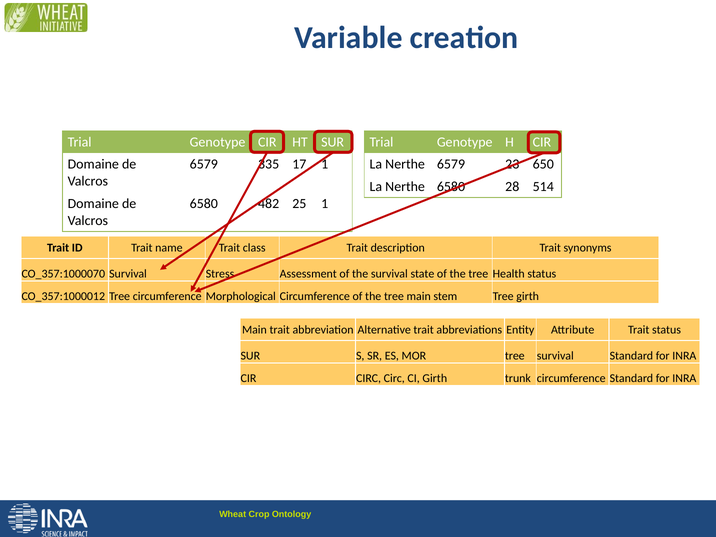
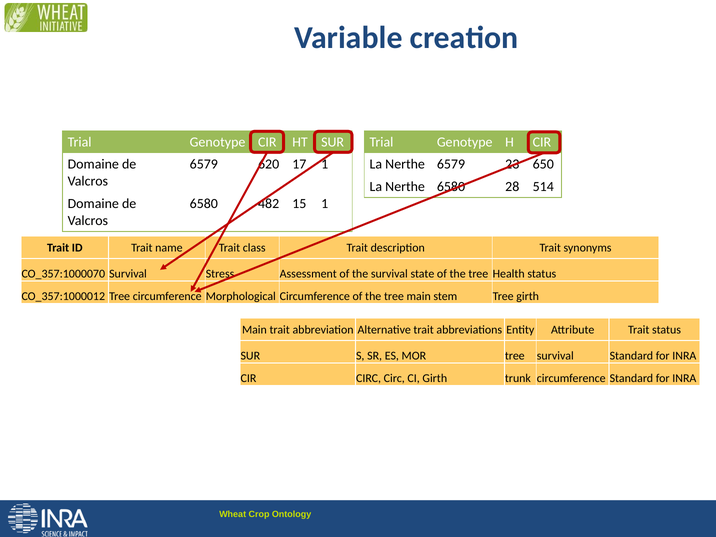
335: 335 -> 620
25: 25 -> 15
